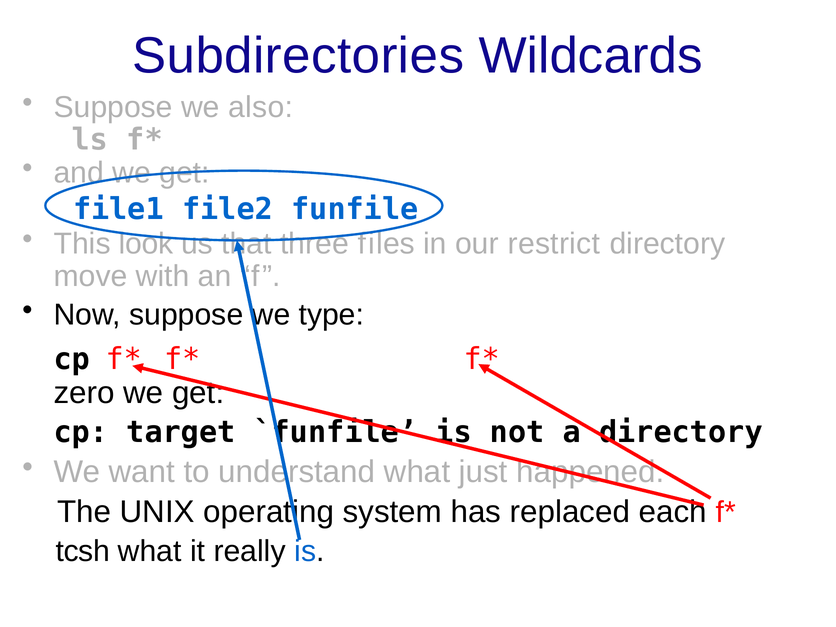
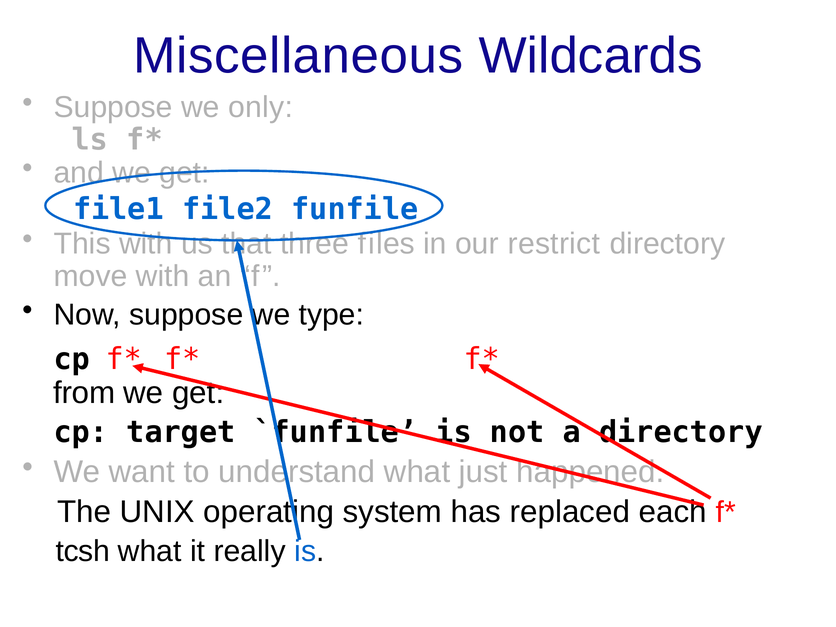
Subdirectories: Subdirectories -> Miscellaneous
also: also -> only
This look: look -> with
zero: zero -> from
